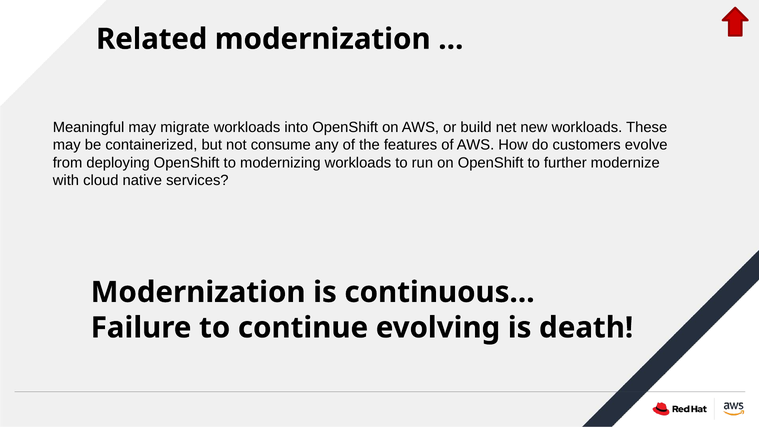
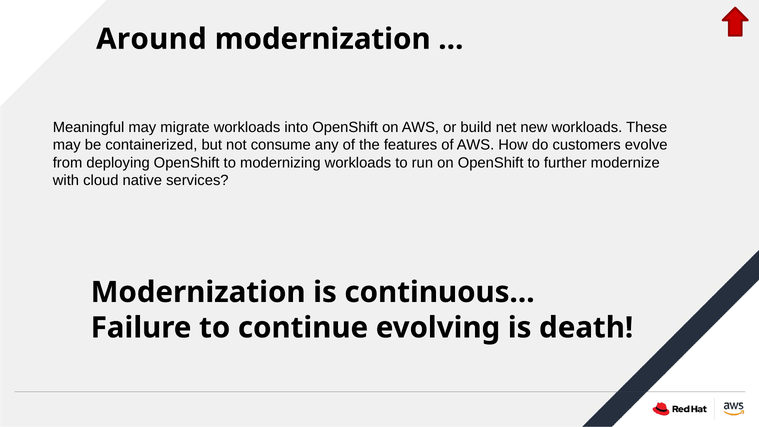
Related: Related -> Around
